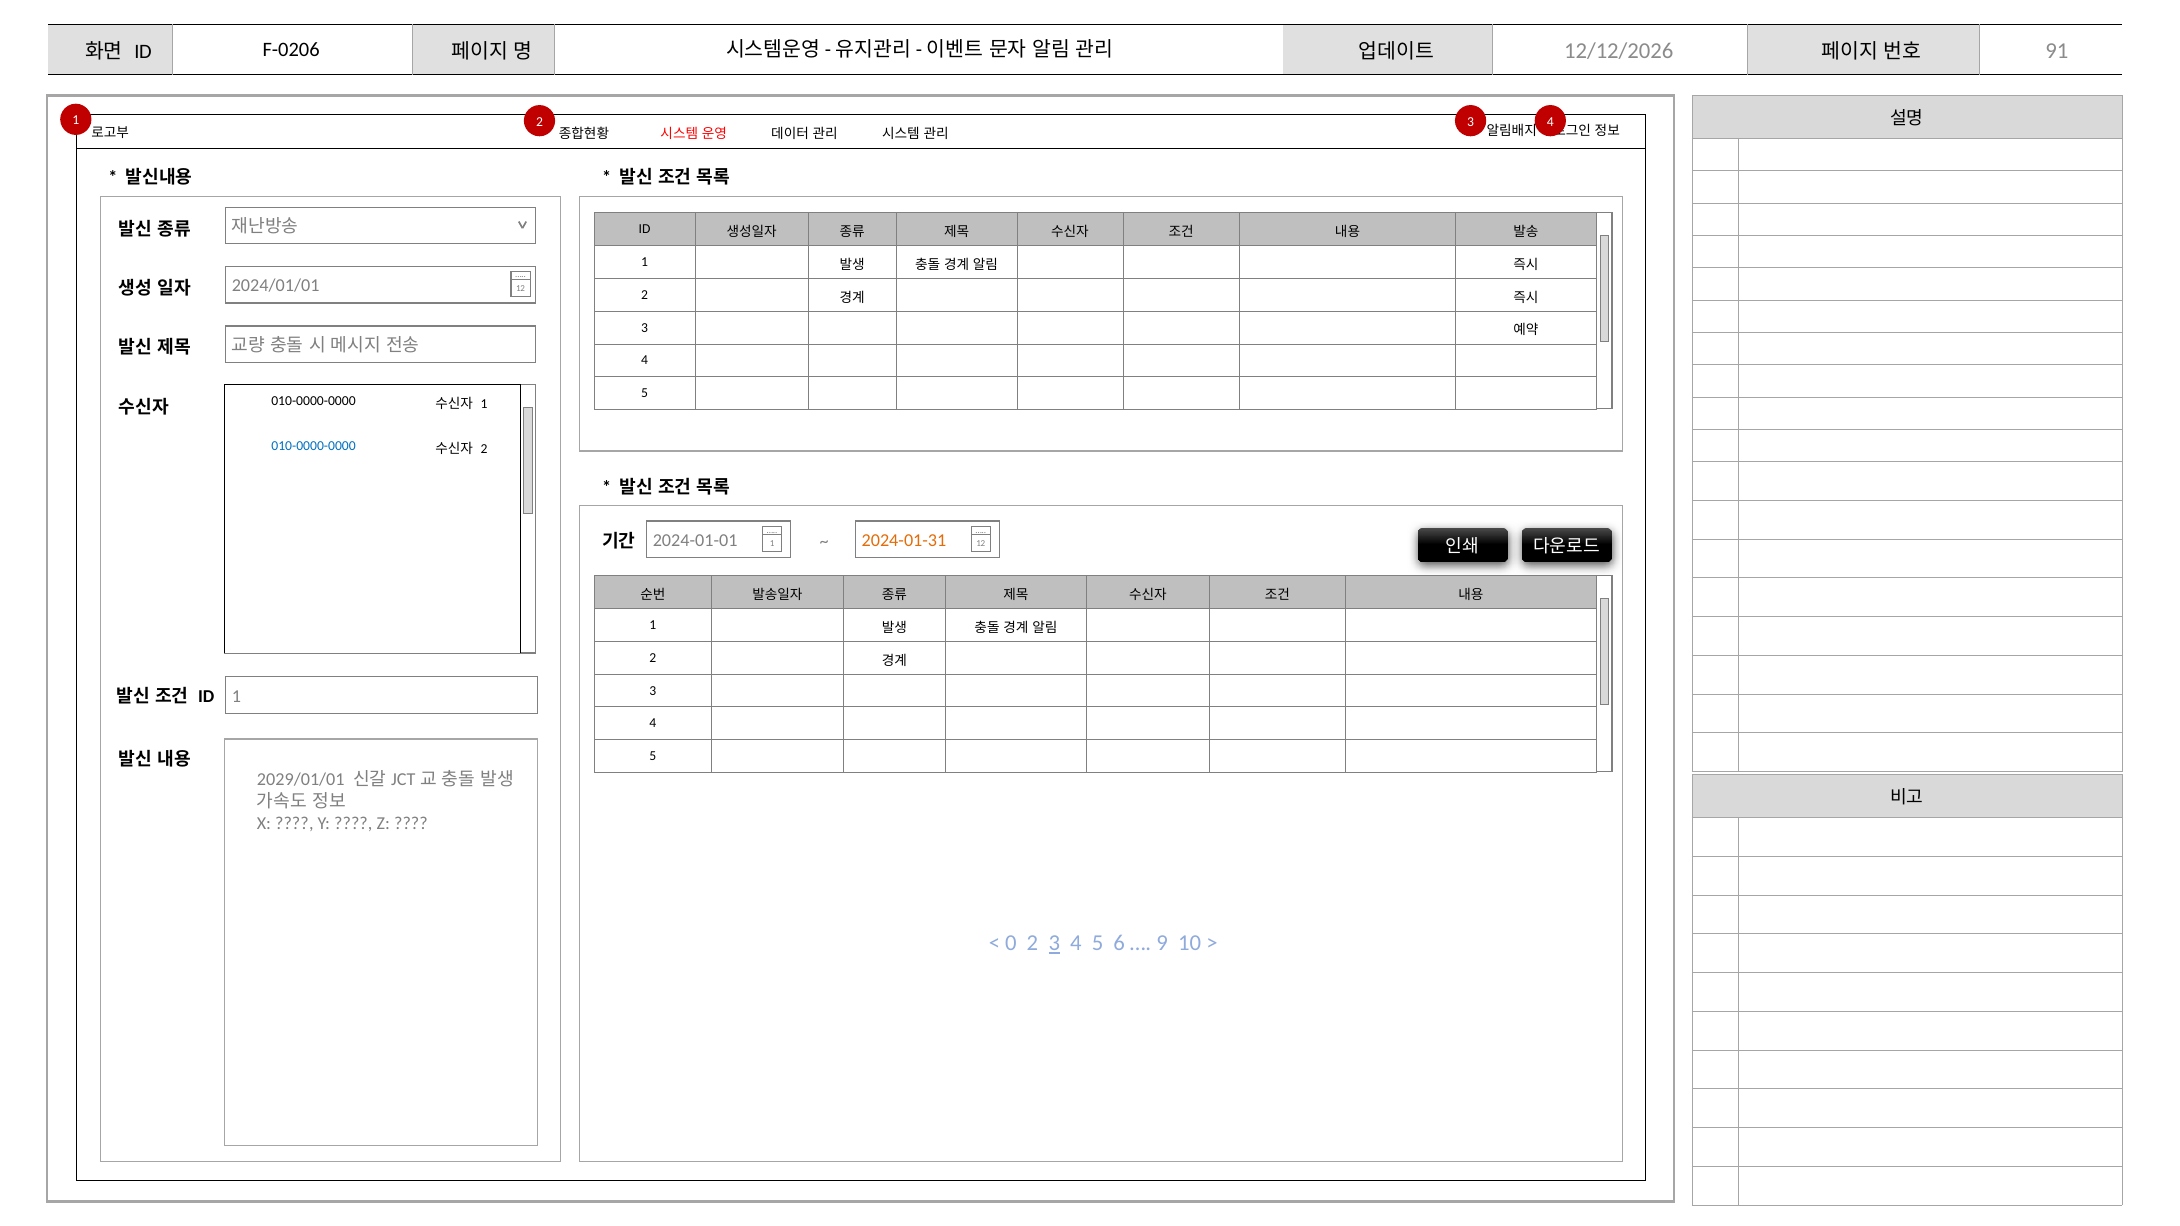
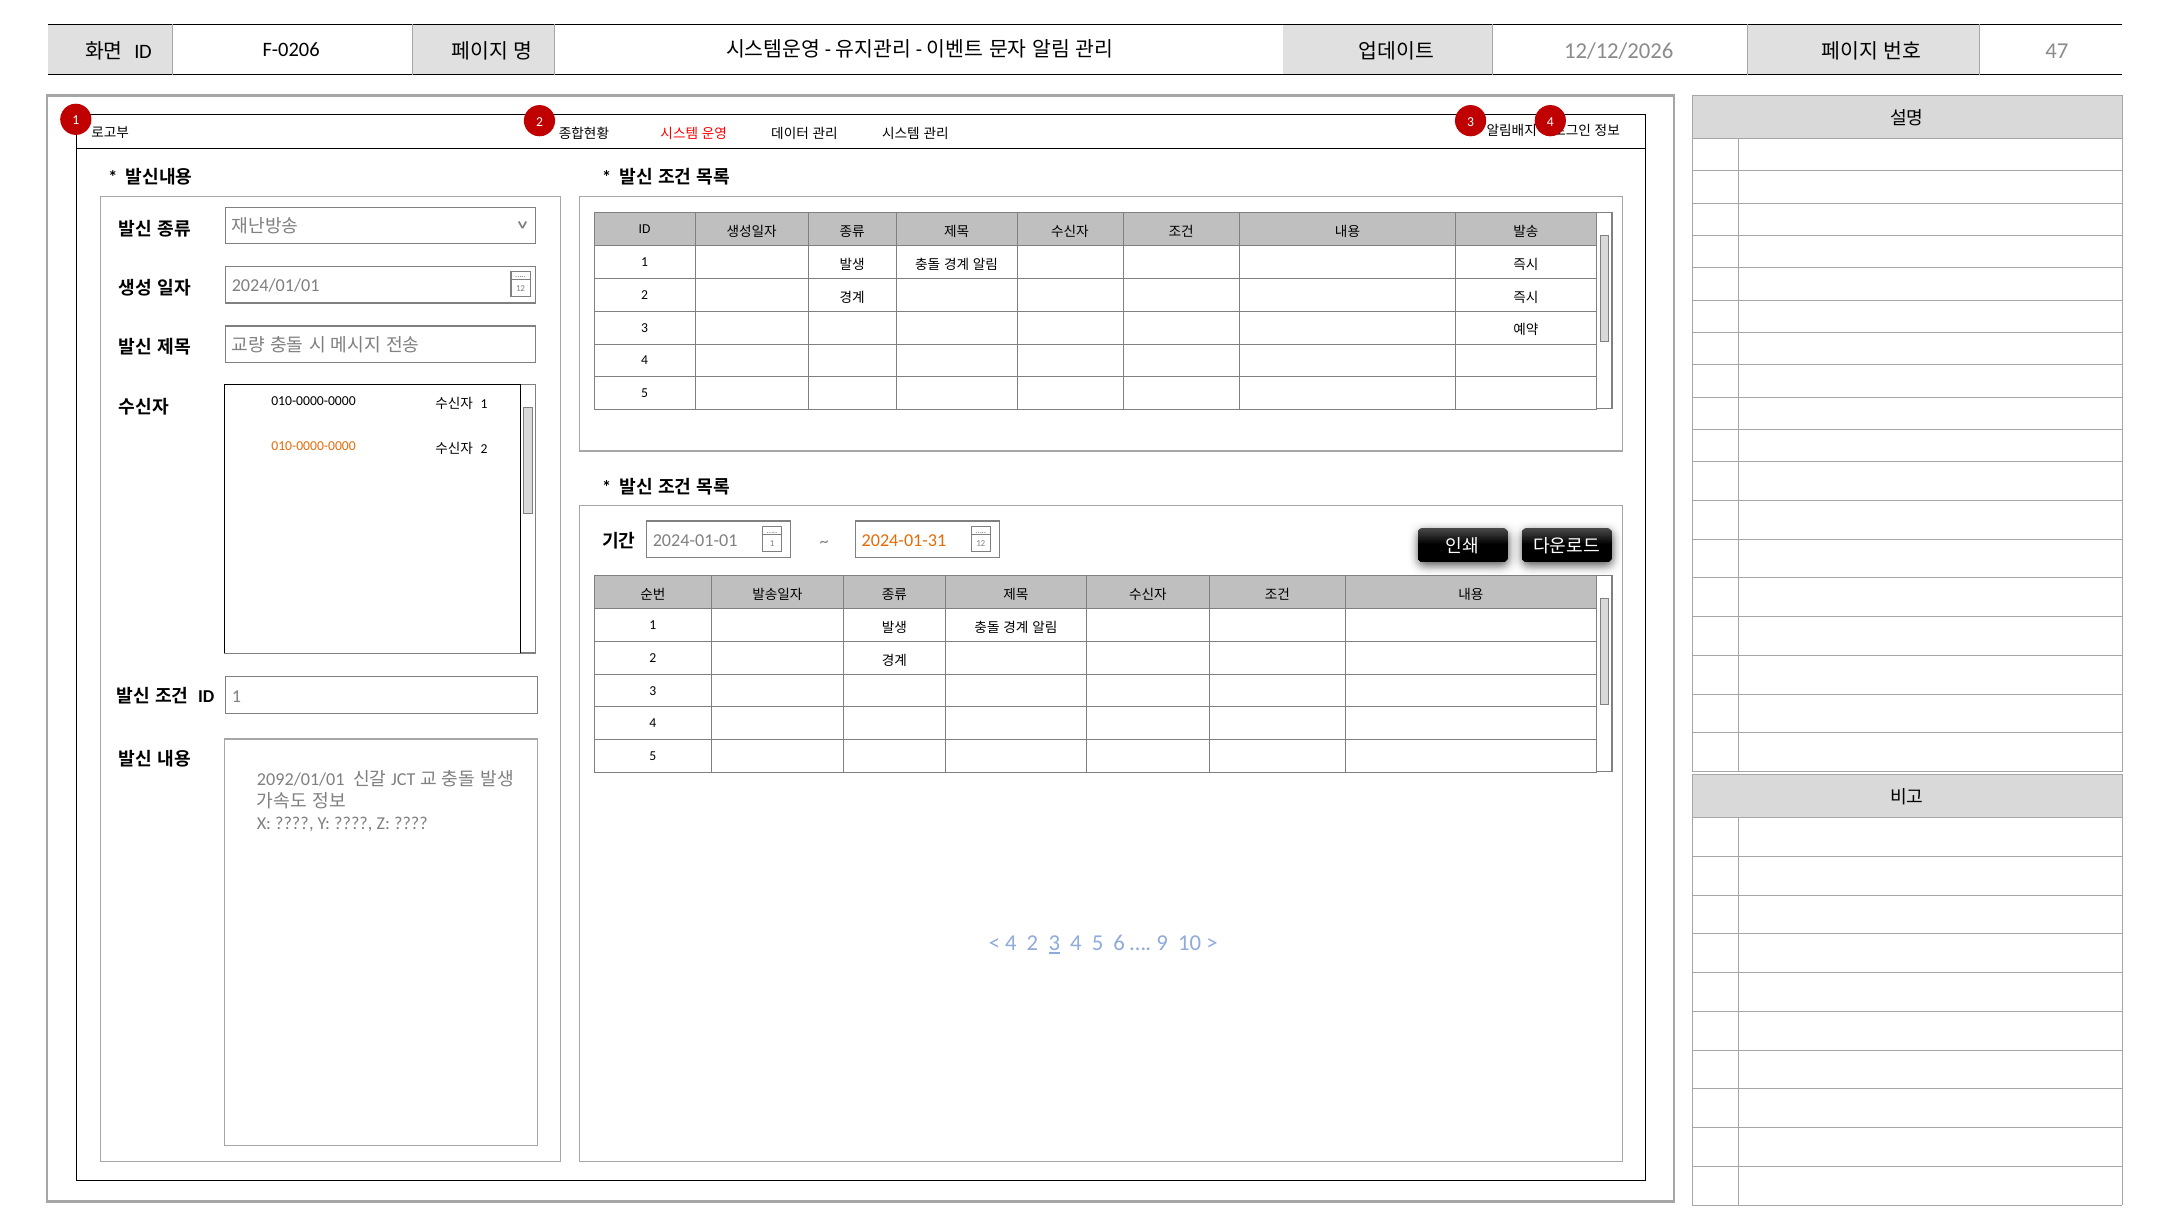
91: 91 -> 47
010-0000-0000 at (314, 446) colour: blue -> orange
2029/01/01: 2029/01/01 -> 2092/01/01
0 at (1011, 943): 0 -> 4
